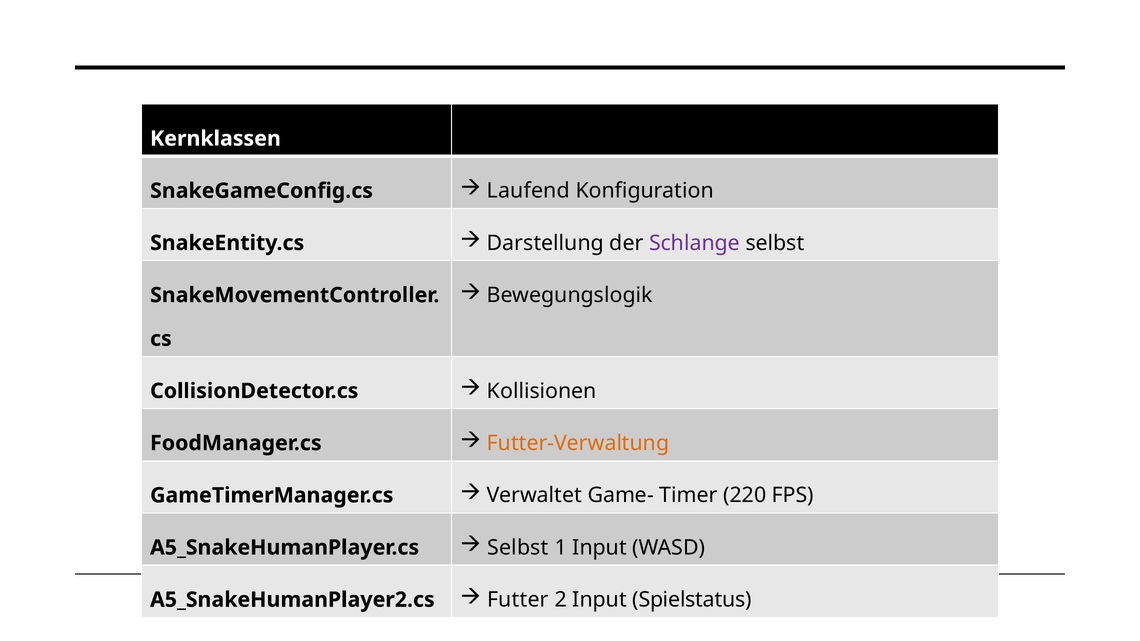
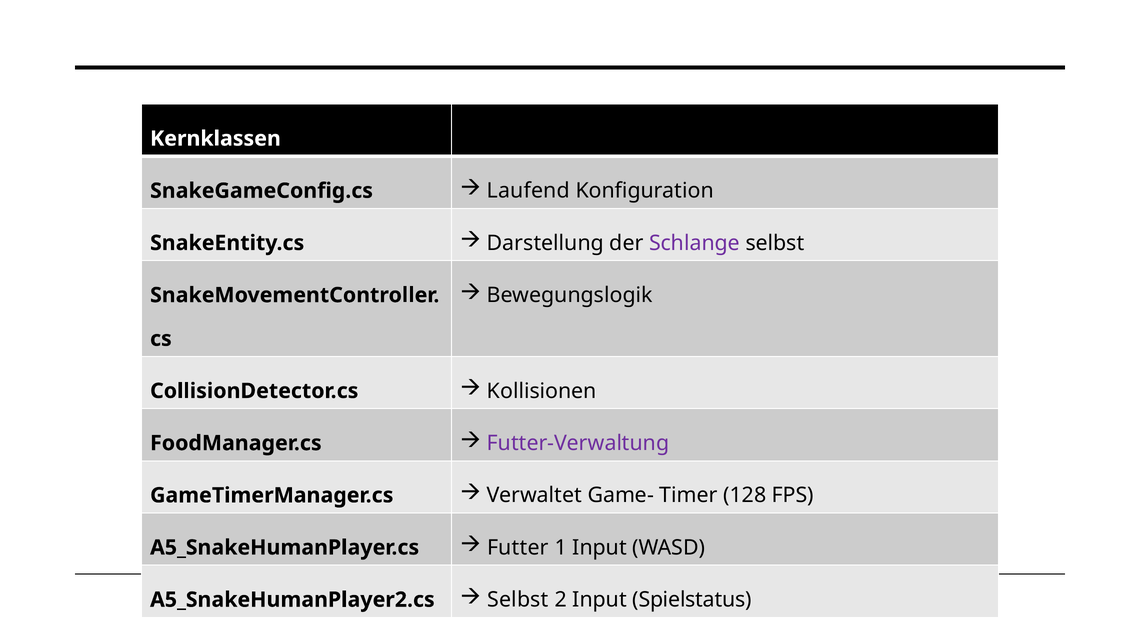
Futter-Verwaltung colour: orange -> purple
220: 220 -> 128
Selbst at (518, 548): Selbst -> Futter
Futter at (518, 600): Futter -> Selbst
